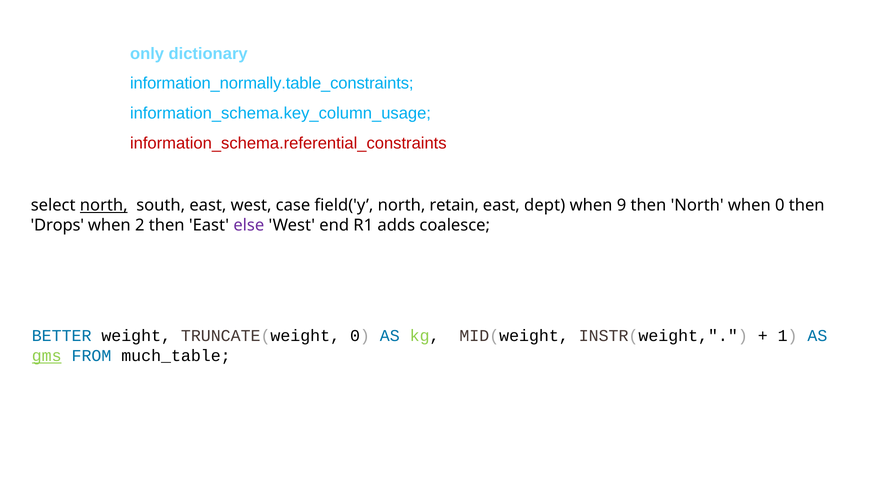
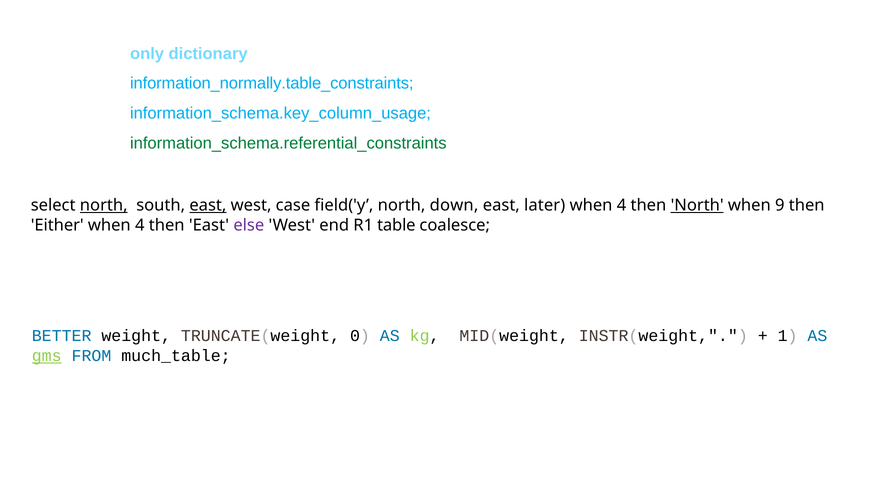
information_schema.referential_constraints colour: red -> green
east at (208, 206) underline: none -> present
retain: retain -> down
dept: dept -> later
9 at (622, 206): 9 -> 4
North at (697, 206) underline: none -> present
when 0: 0 -> 9
Drops: Drops -> Either
2 at (140, 225): 2 -> 4
adds: adds -> table
